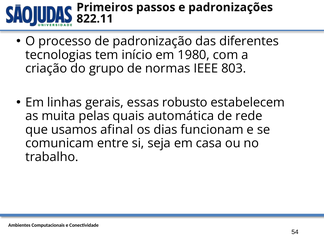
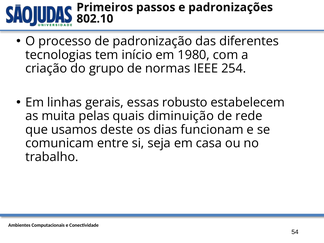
822.11: 822.11 -> 802.10
803: 803 -> 254
automática: automática -> diminuição
afinal: afinal -> deste
